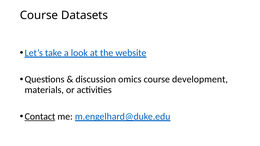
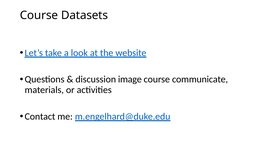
omics: omics -> image
development: development -> communicate
Contact underline: present -> none
